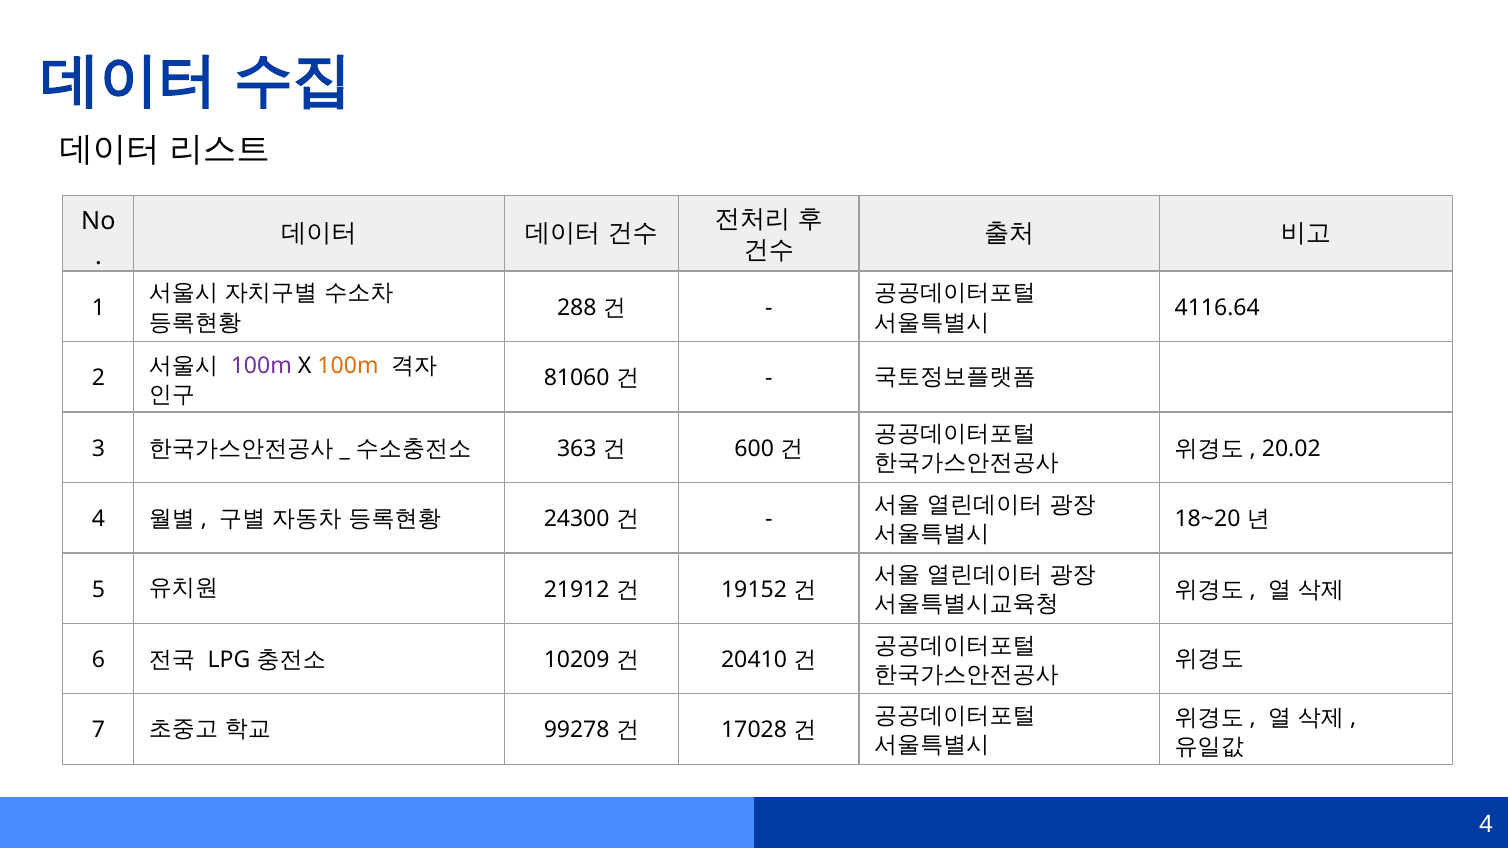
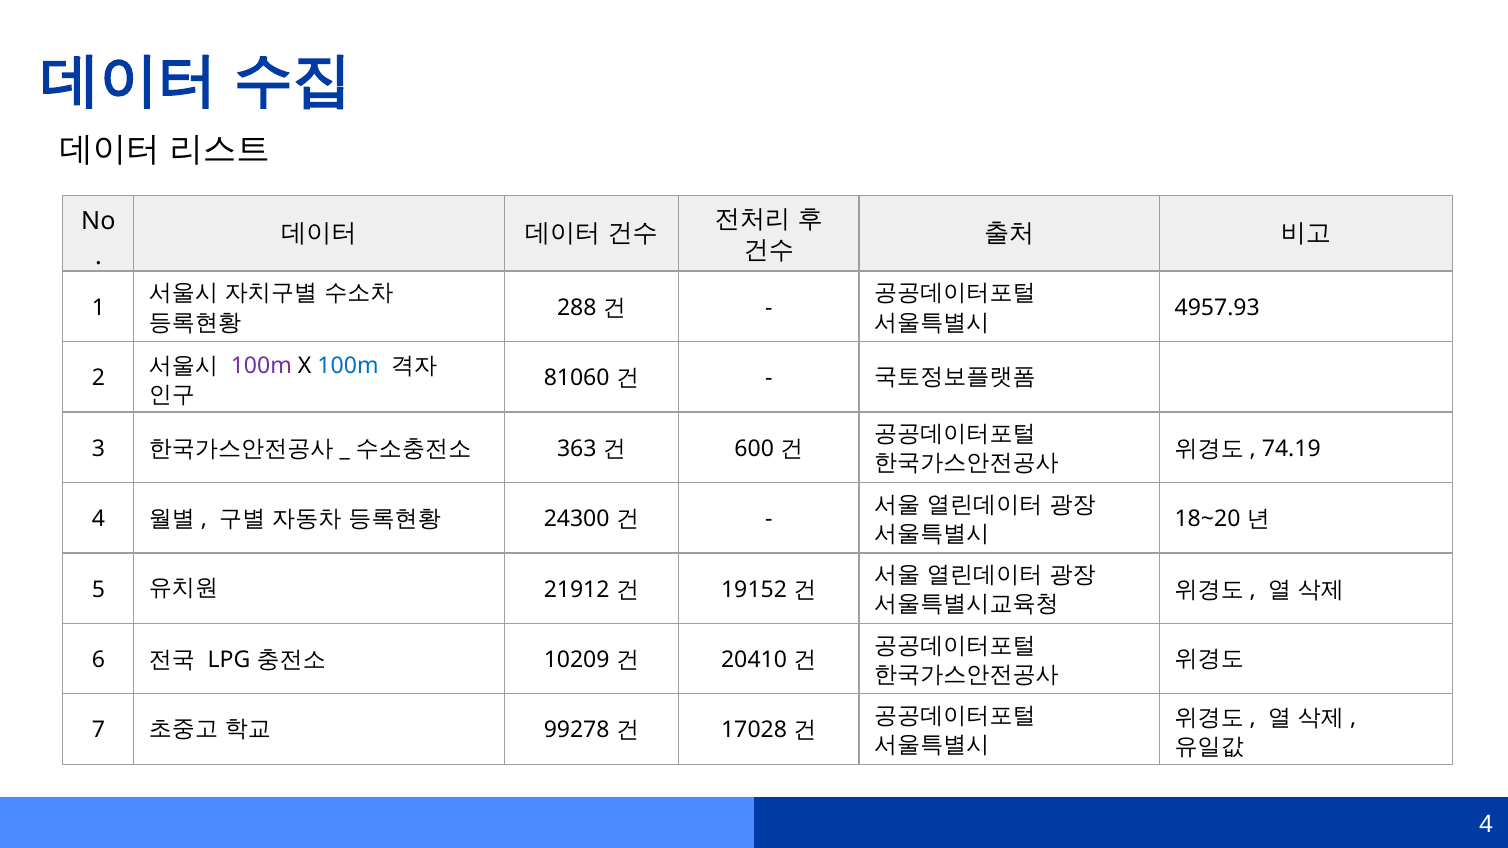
4116.64: 4116.64 -> 4957.93
100m at (348, 366) colour: orange -> blue
20.02: 20.02 -> 74.19
